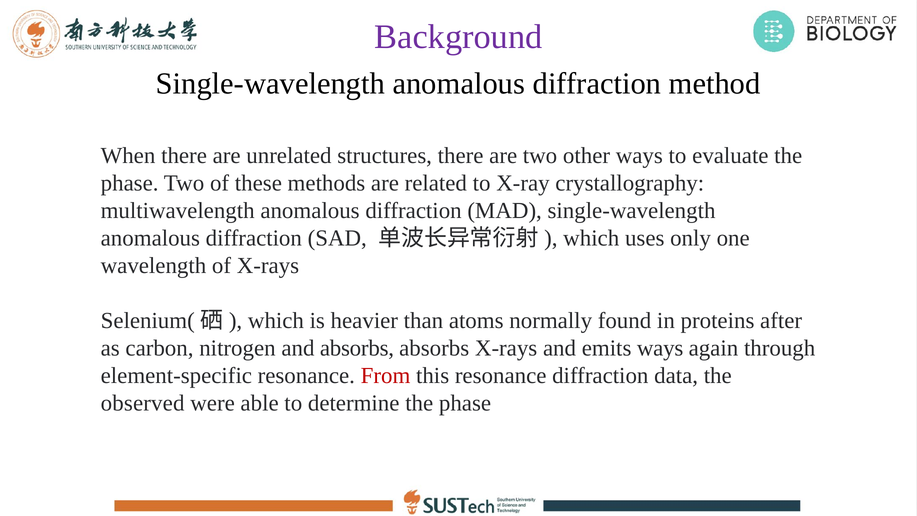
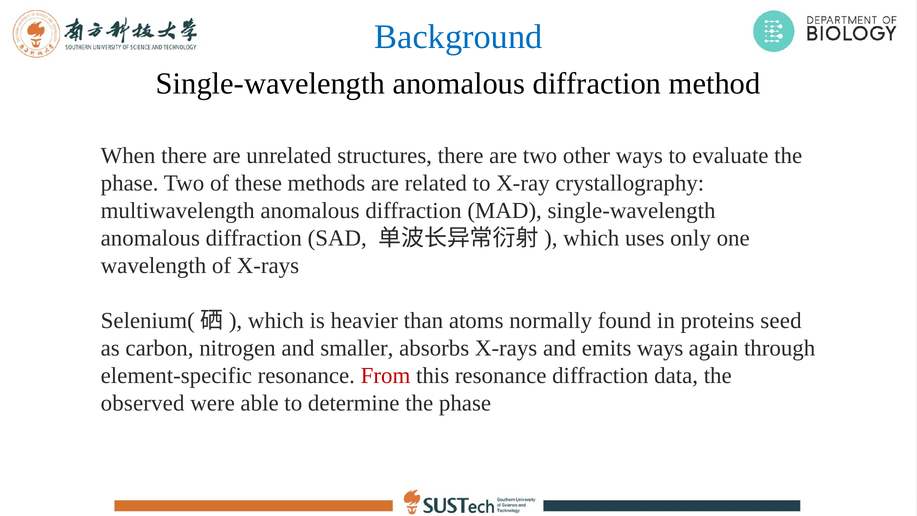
Background colour: purple -> blue
after: after -> seed
and absorbs: absorbs -> smaller
